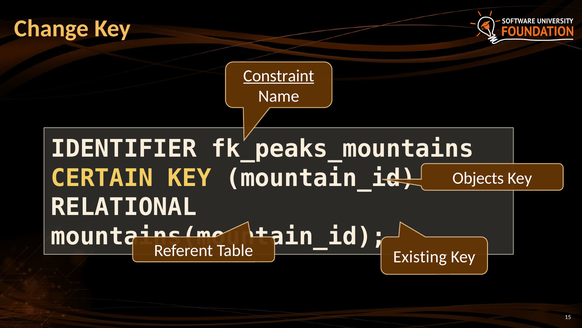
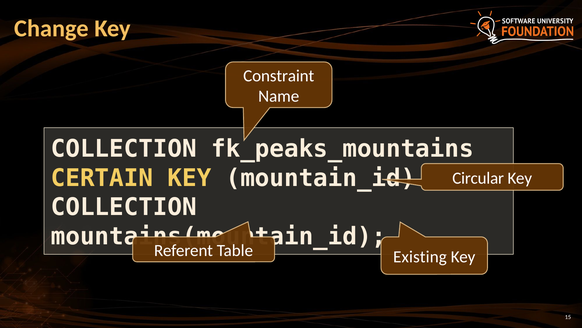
Constraint underline: present -> none
IDENTIFIER at (124, 149): IDENTIFIER -> COLLECTION
Objects: Objects -> Circular
RELATIONAL at (124, 207): RELATIONAL -> COLLECTION
